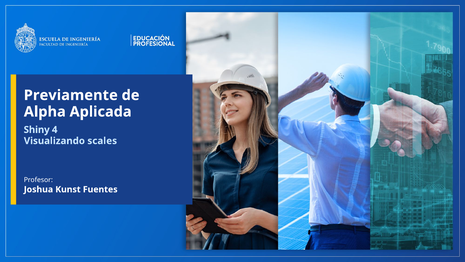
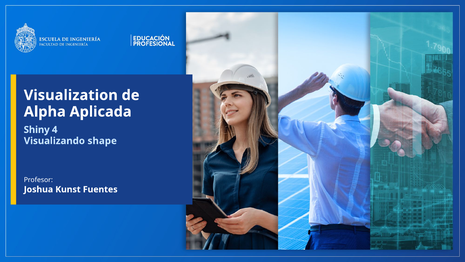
Previamente: Previamente -> Visualization
scales: scales -> shape
